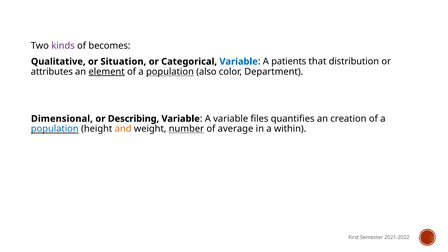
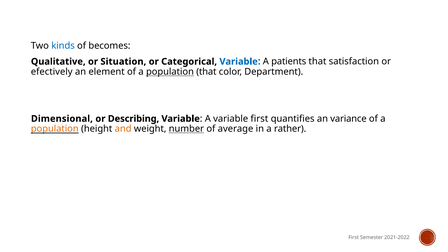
kinds colour: purple -> blue
distribution: distribution -> satisfaction
attributes: attributes -> efectively
element underline: present -> none
population also: also -> that
variable files: files -> first
creation: creation -> variance
population at (55, 129) colour: blue -> orange
within: within -> rather
